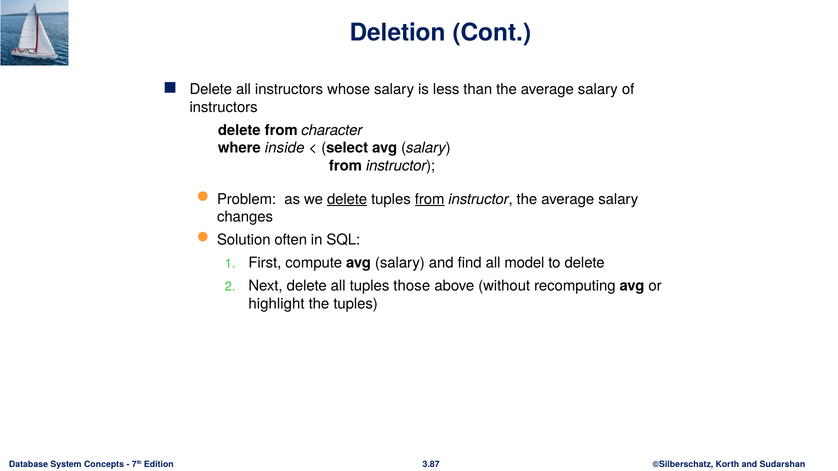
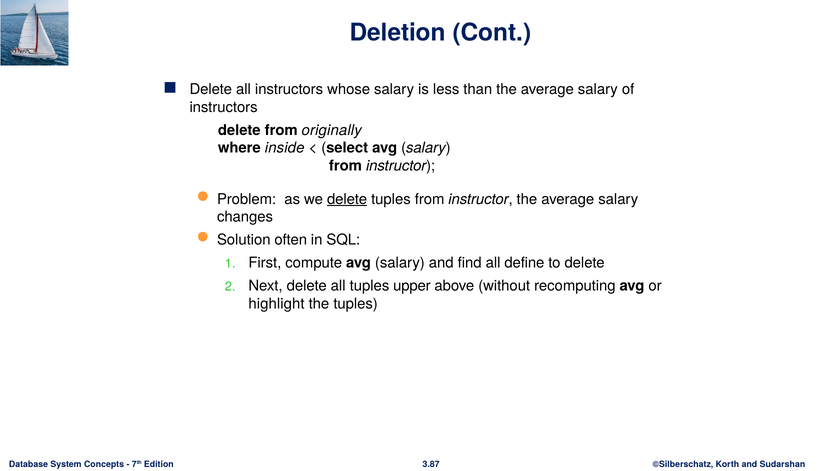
character: character -> originally
from at (430, 199) underline: present -> none
model: model -> define
those: those -> upper
